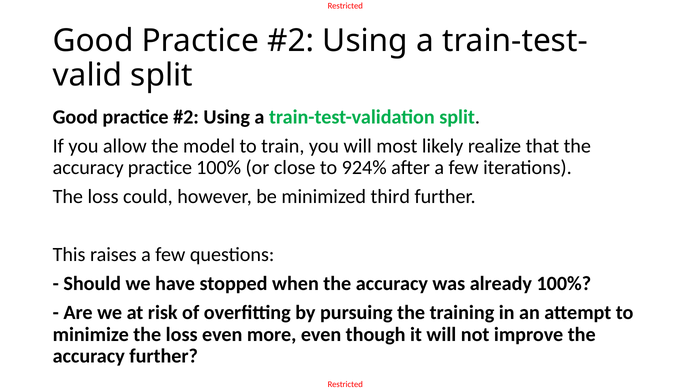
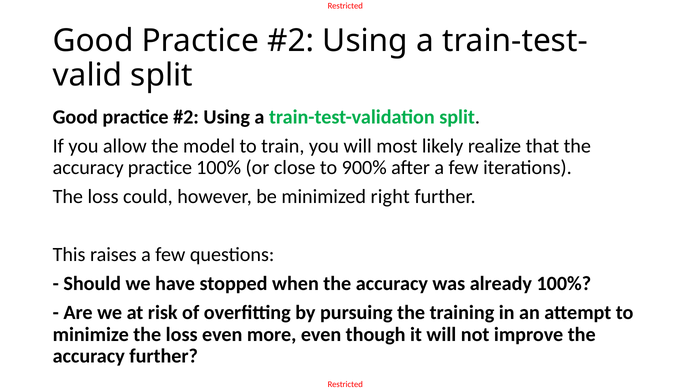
924%: 924% -> 900%
third: third -> right
